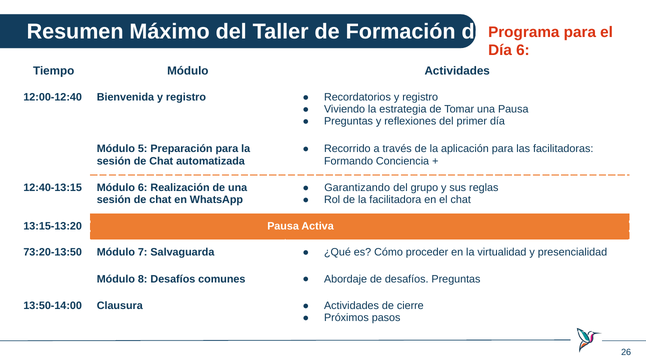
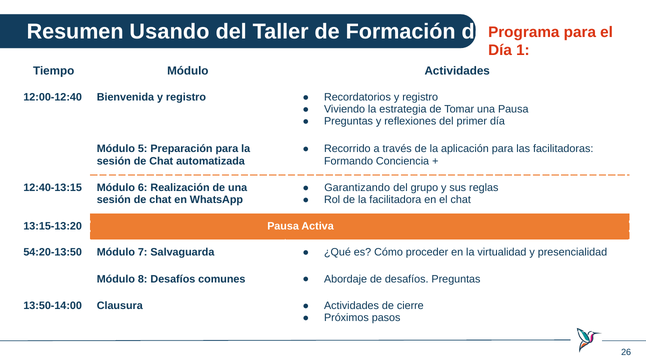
Máximo: Máximo -> Usando
Día 6: 6 -> 1
73:20-13:50: 73:20-13:50 -> 54:20-13:50
